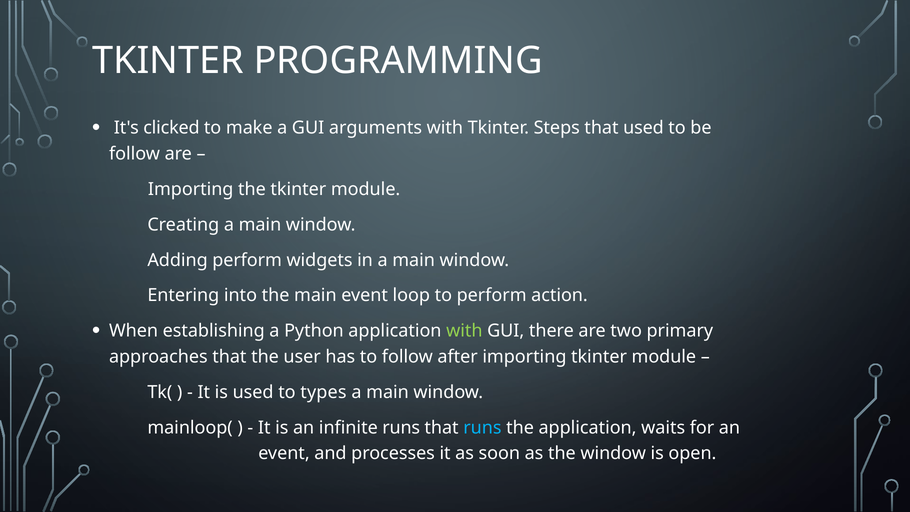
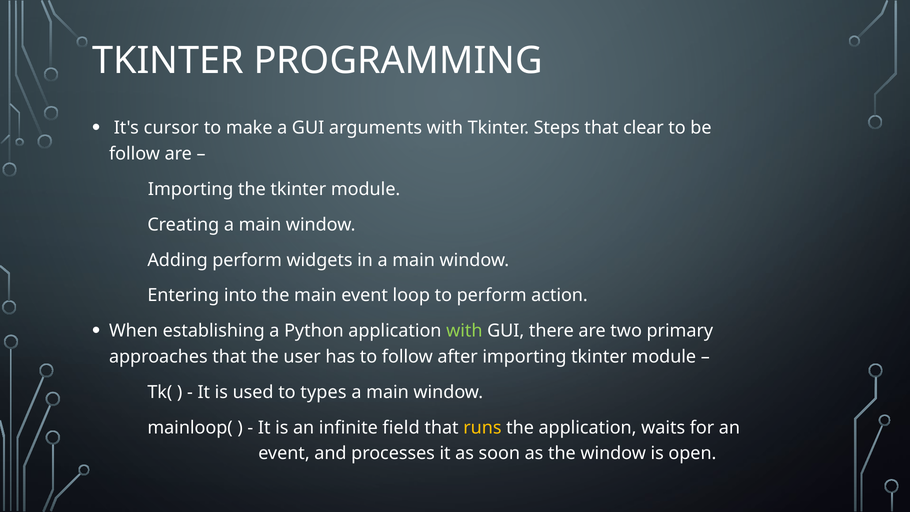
clicked: clicked -> cursor
that used: used -> clear
infinite runs: runs -> field
runs at (482, 427) colour: light blue -> yellow
